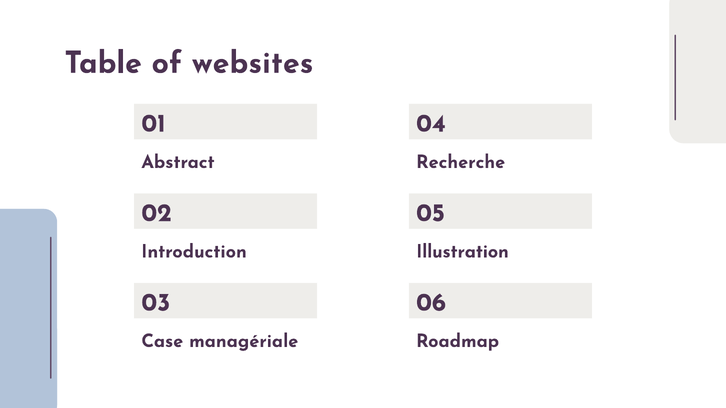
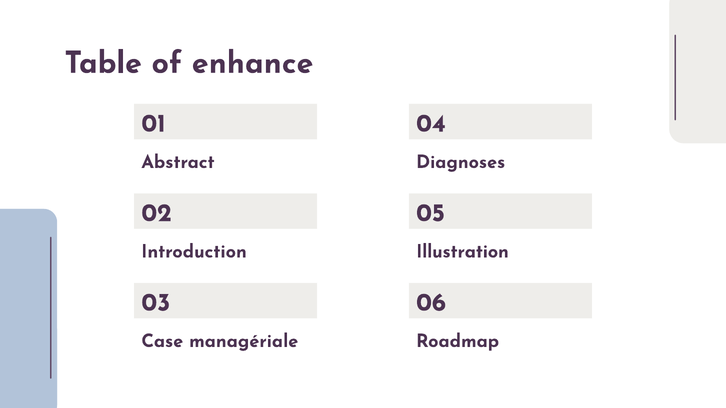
websites: websites -> enhance
Recherche: Recherche -> Diagnoses
